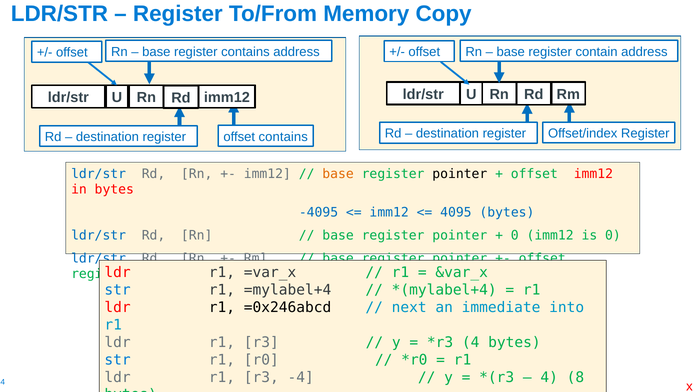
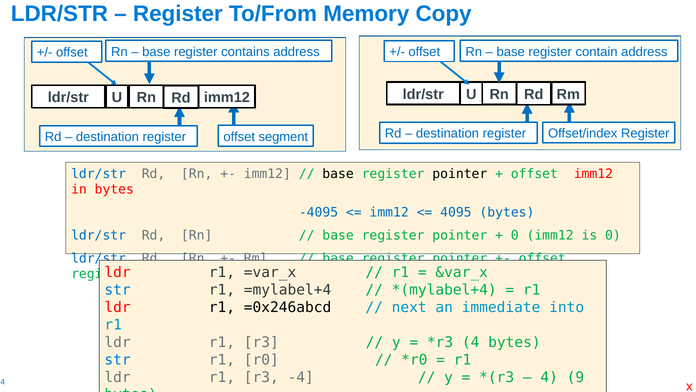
offset contains: contains -> segment
base at (338, 174) colour: orange -> black
8: 8 -> 9
